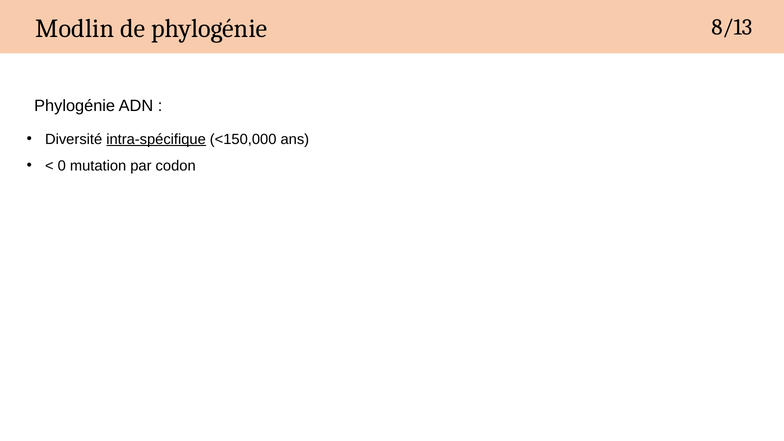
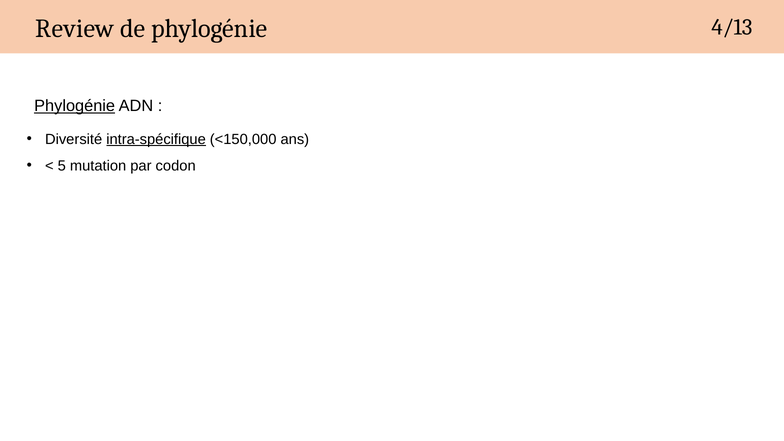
Modlin: Modlin -> Review
8/13: 8/13 -> 4/13
Phylogénie at (75, 106) underline: none -> present
0: 0 -> 5
